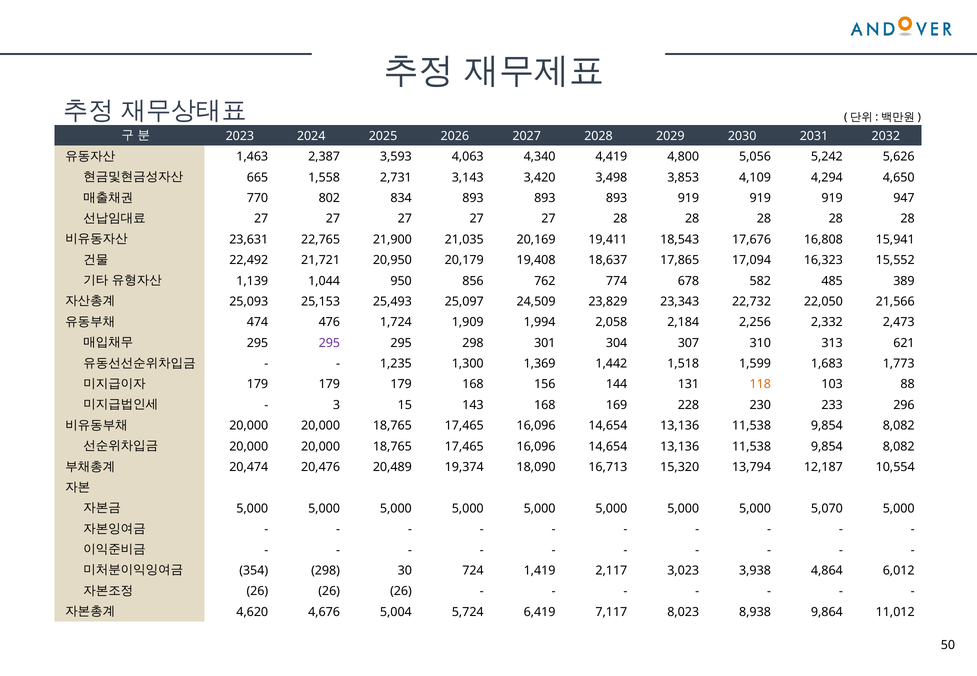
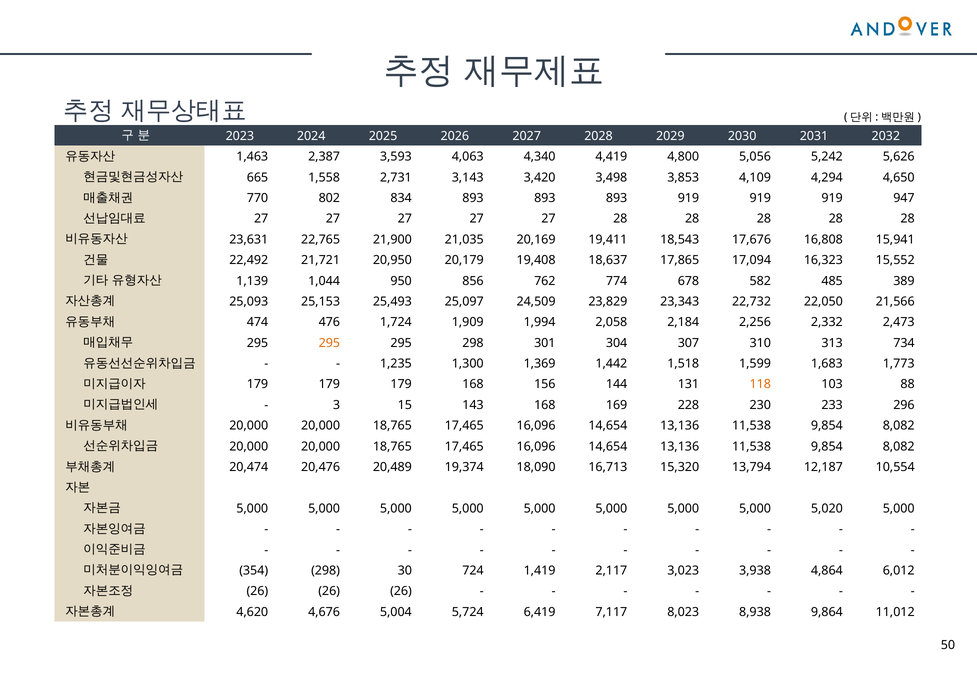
295 at (329, 343) colour: purple -> orange
621: 621 -> 734
5,070: 5,070 -> 5,020
